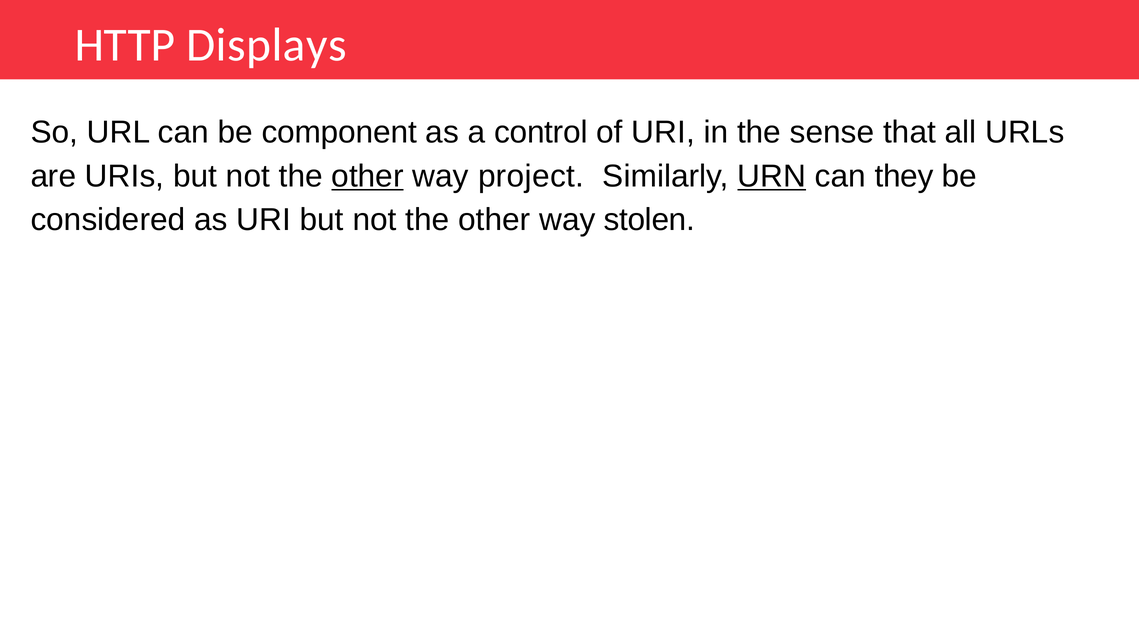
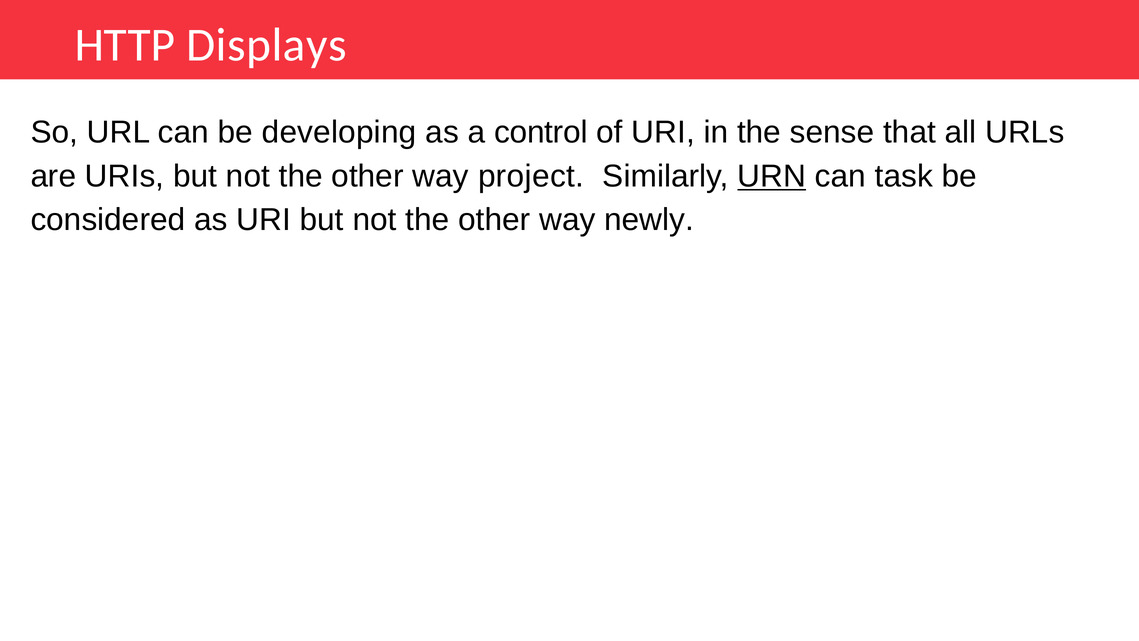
component: component -> developing
other at (368, 176) underline: present -> none
they: they -> task
stolen: stolen -> newly
